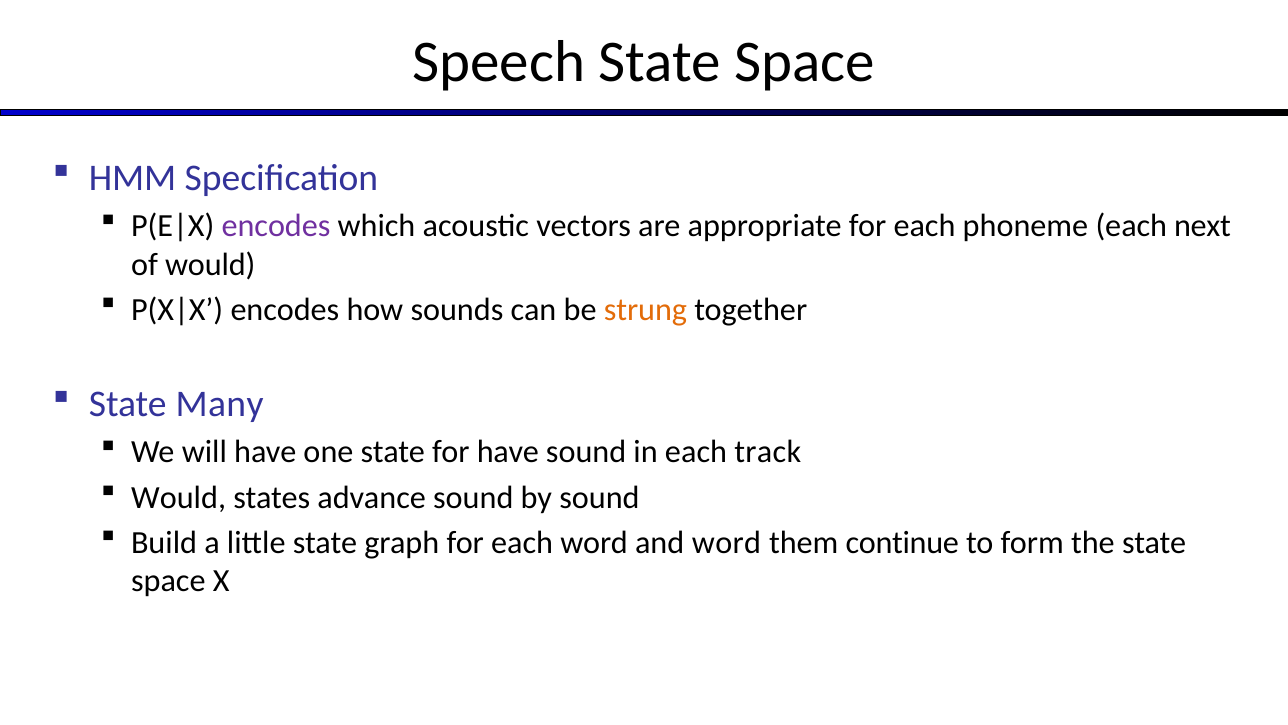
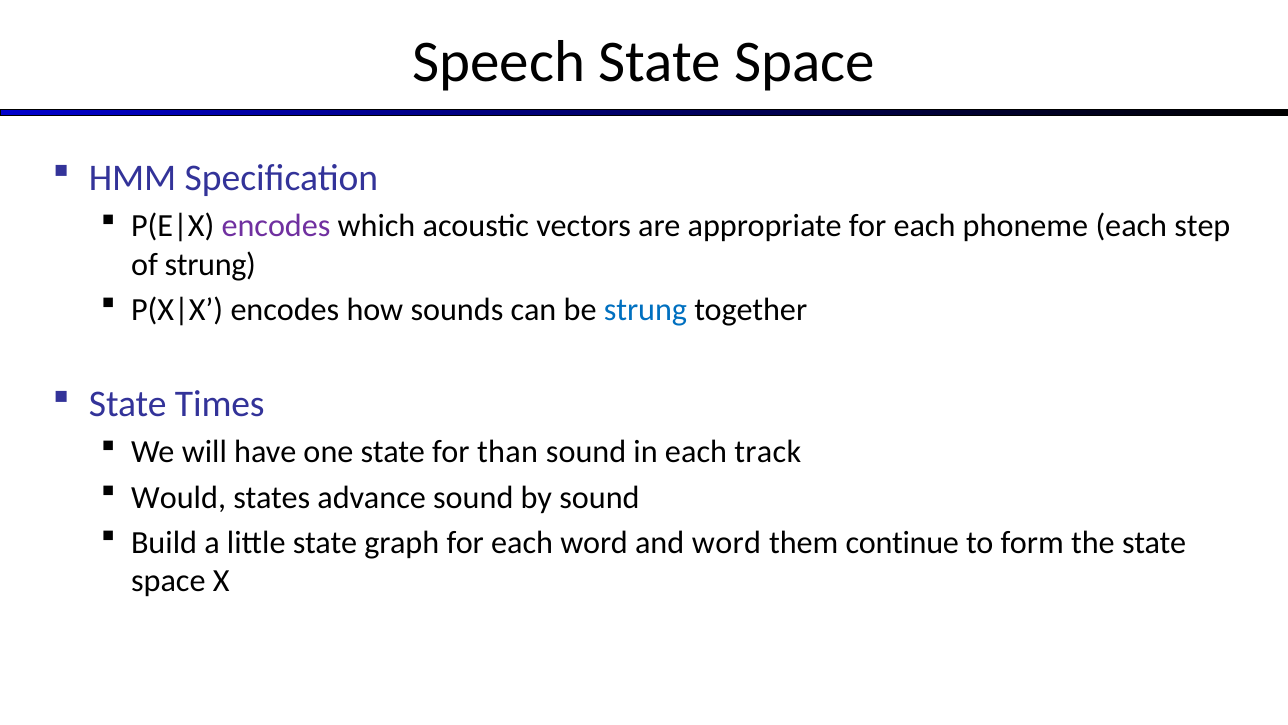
next: next -> step
of would: would -> strung
strung at (645, 309) colour: orange -> blue
Many: Many -> Times
for have: have -> than
